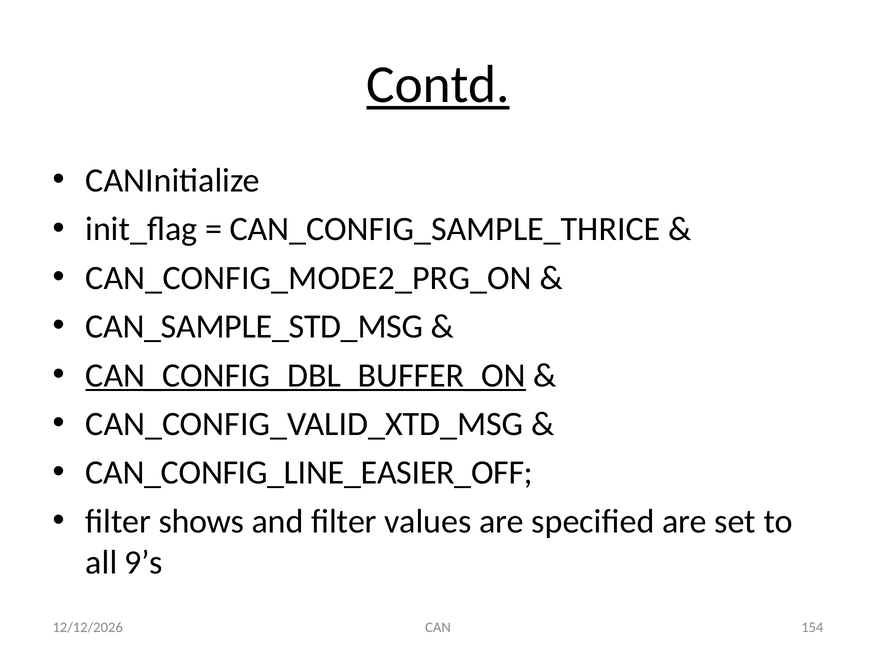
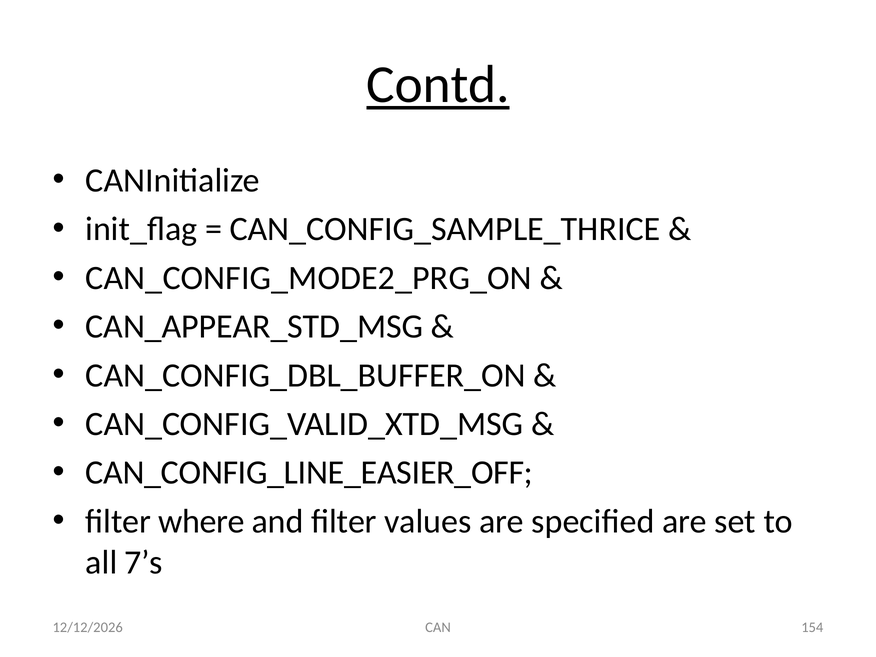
CAN_SAMPLE_STD_MSG: CAN_SAMPLE_STD_MSG -> CAN_APPEAR_STD_MSG
CAN_CONFIG_DBL_BUFFER_ON underline: present -> none
shows: shows -> where
9’s: 9’s -> 7’s
